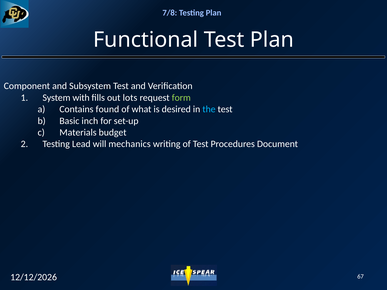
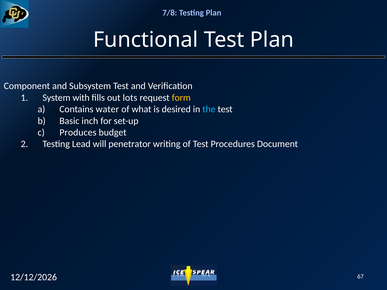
form colour: light green -> yellow
found: found -> water
Materials: Materials -> Produces
mechanics: mechanics -> penetrator
